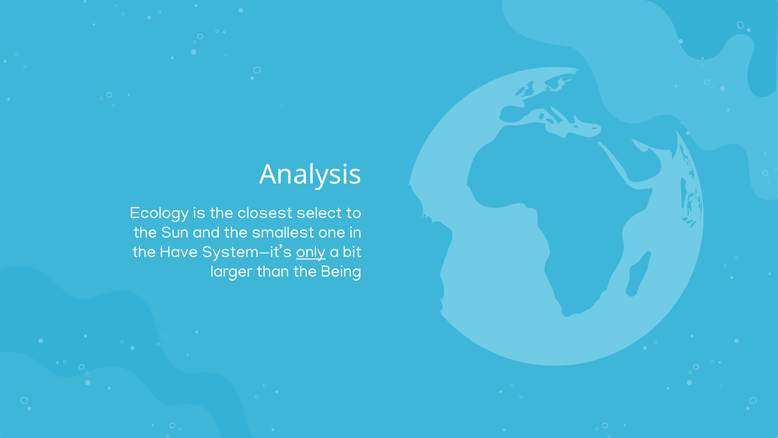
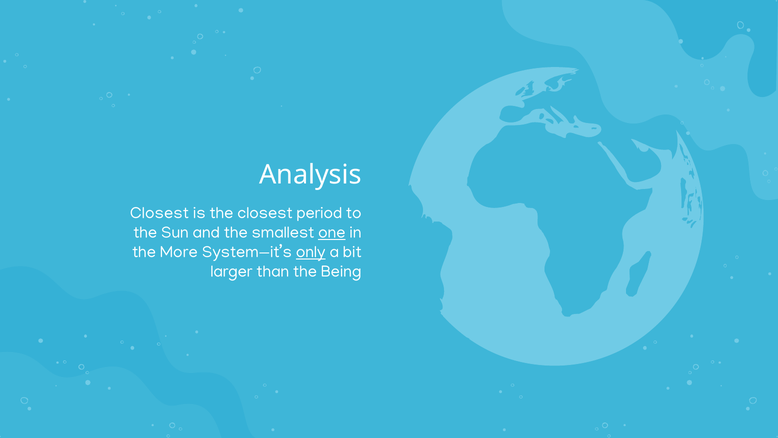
Ecology at (159, 213): Ecology -> Closest
select: select -> period
one underline: none -> present
Have: Have -> More
